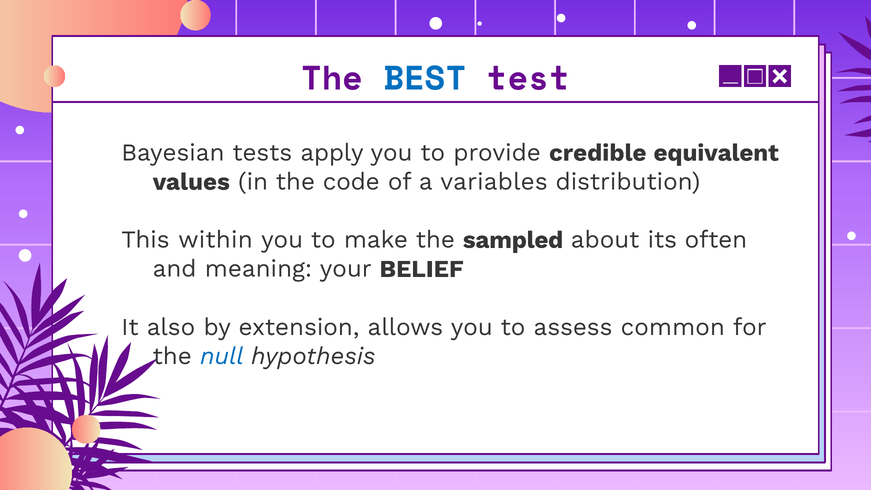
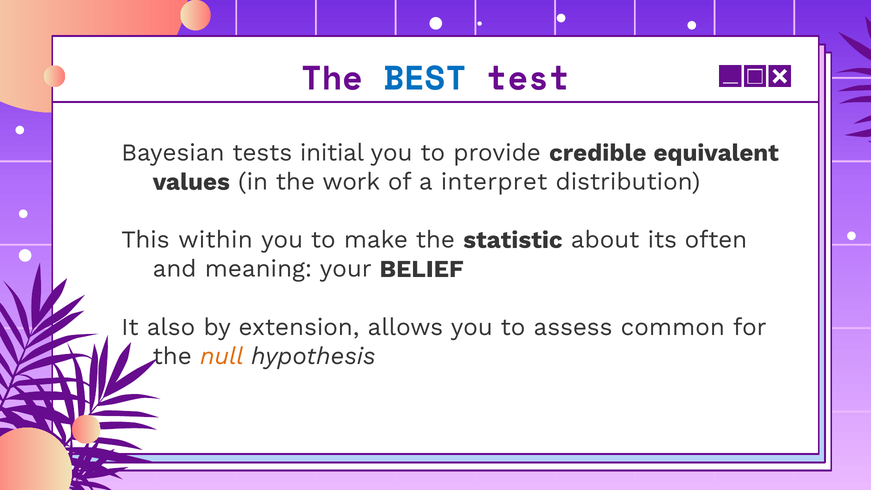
apply: apply -> initial
code: code -> work
variables: variables -> interpret
sampled: sampled -> statistic
null colour: blue -> orange
